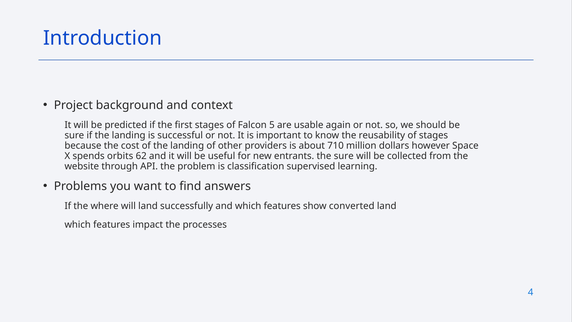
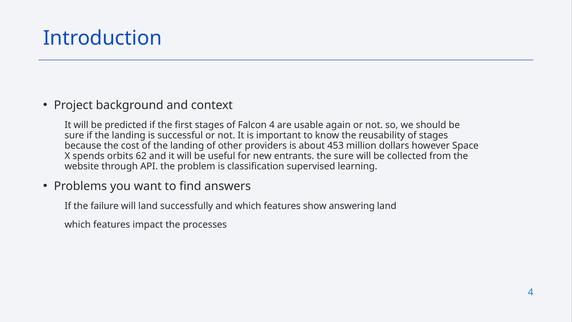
Falcon 5: 5 -> 4
710: 710 -> 453
where: where -> failure
converted: converted -> answering
